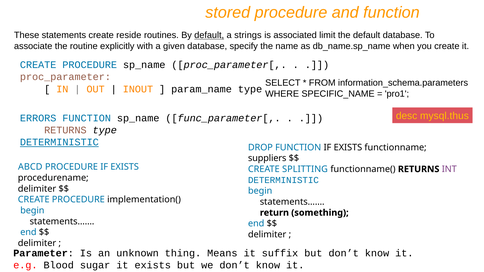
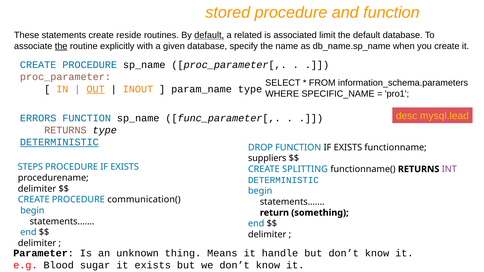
strings: strings -> related
the at (61, 46) underline: none -> present
OUT underline: none -> present
mysql.thus: mysql.thus -> mysql.lead
ABCD: ABCD -> STEPS
implementation(: implementation( -> communication(
suffix: suffix -> handle
